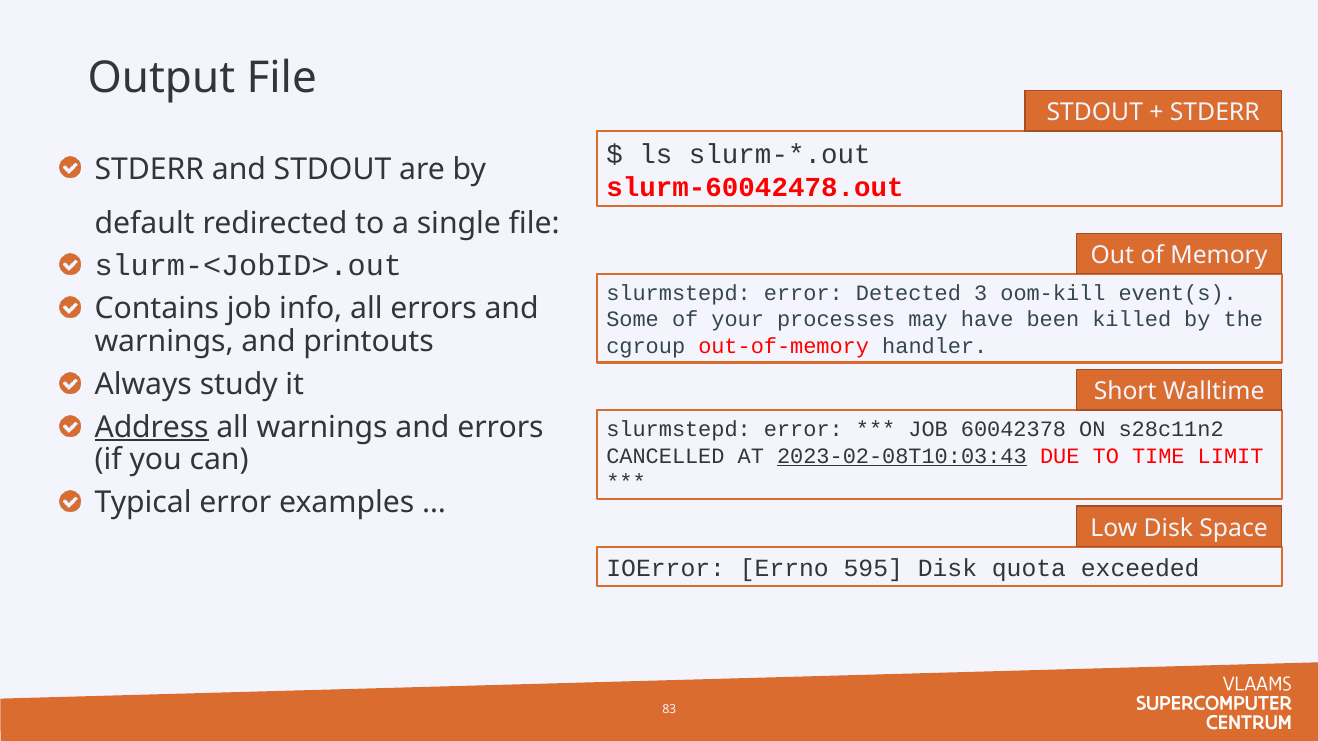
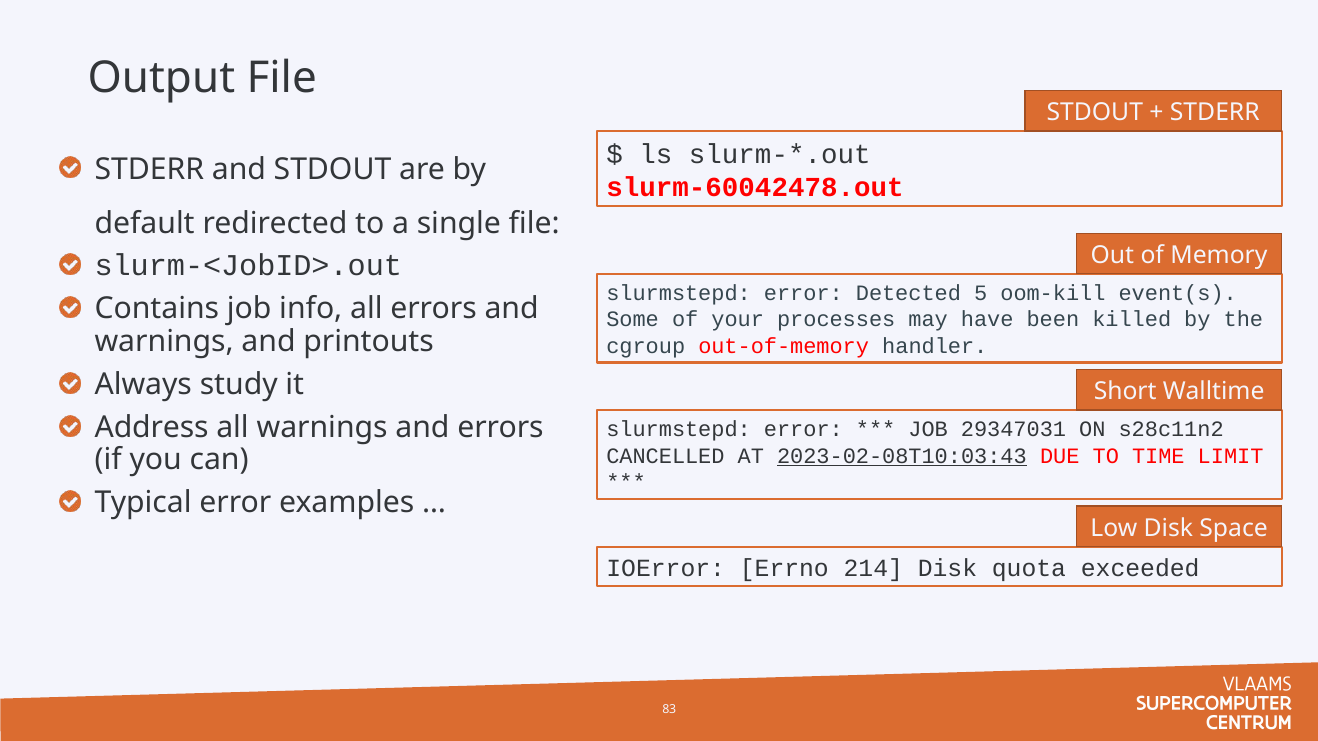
3: 3 -> 5
Address underline: present -> none
60042378: 60042378 -> 29347031
595: 595 -> 214
